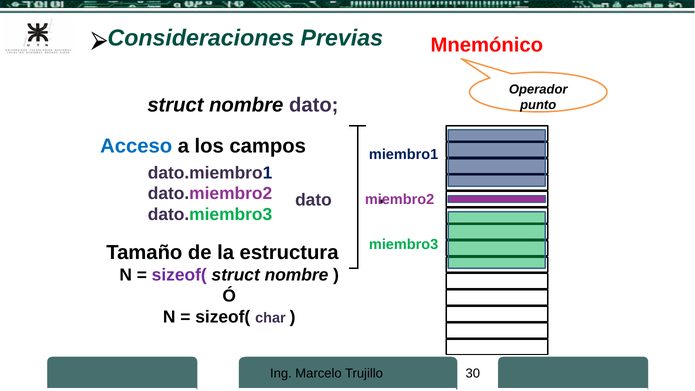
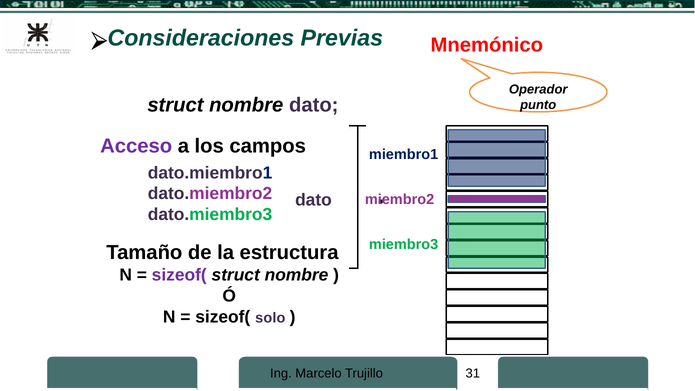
Acceso colour: blue -> purple
char: char -> solo
30: 30 -> 31
